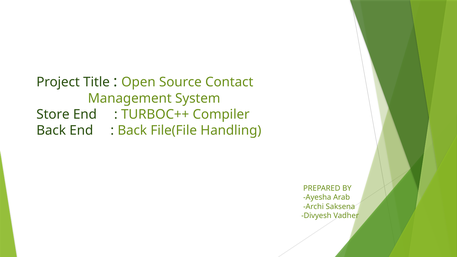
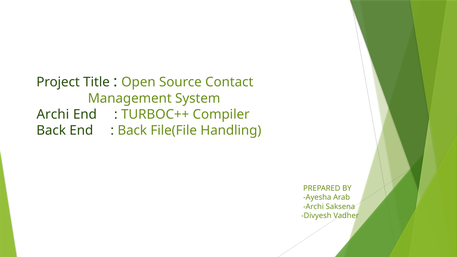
Store at (53, 115): Store -> Archi
